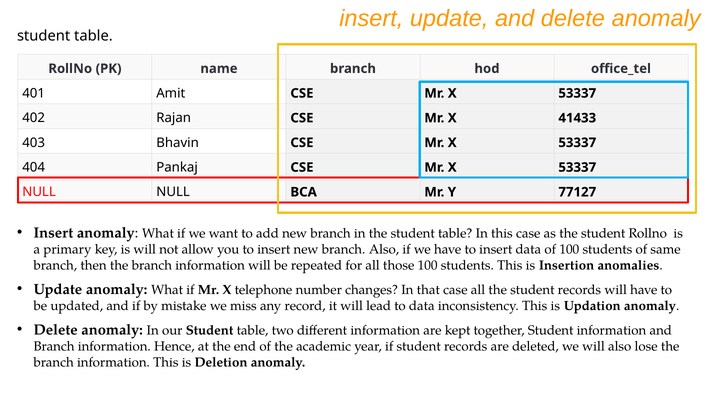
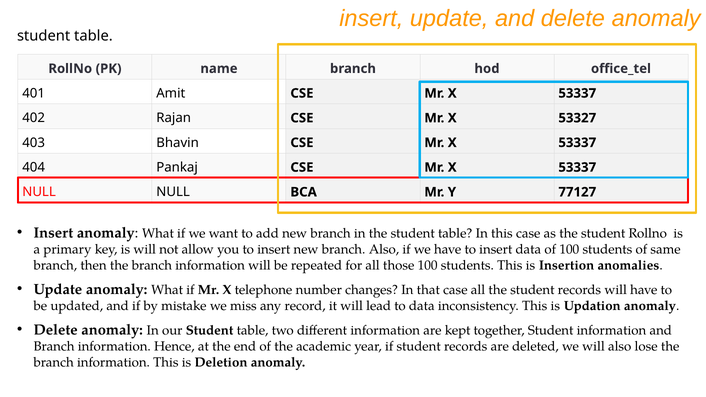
41433: 41433 -> 53327
